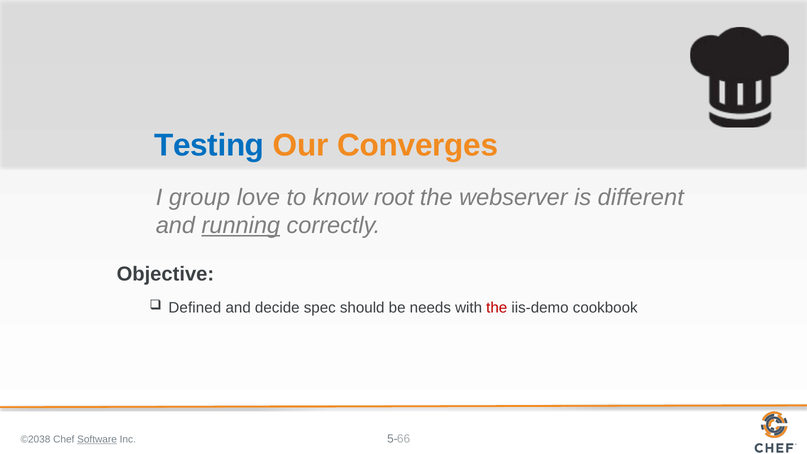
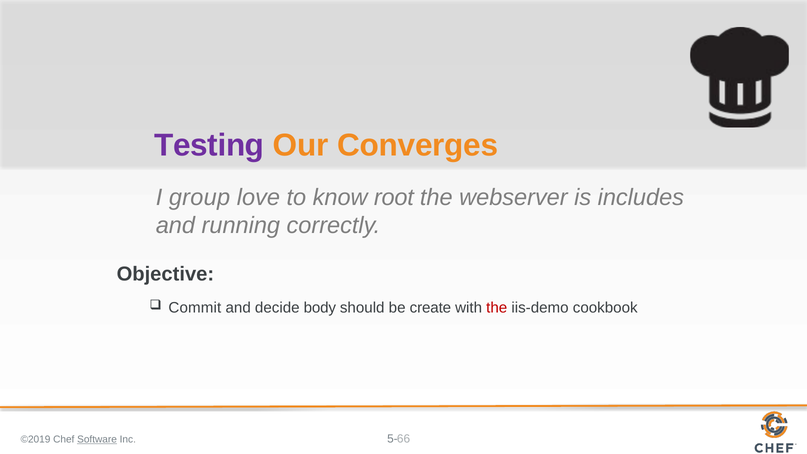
Testing colour: blue -> purple
different: different -> includes
running underline: present -> none
Defined: Defined -> Commit
spec: spec -> body
needs: needs -> create
©2038: ©2038 -> ©2019
